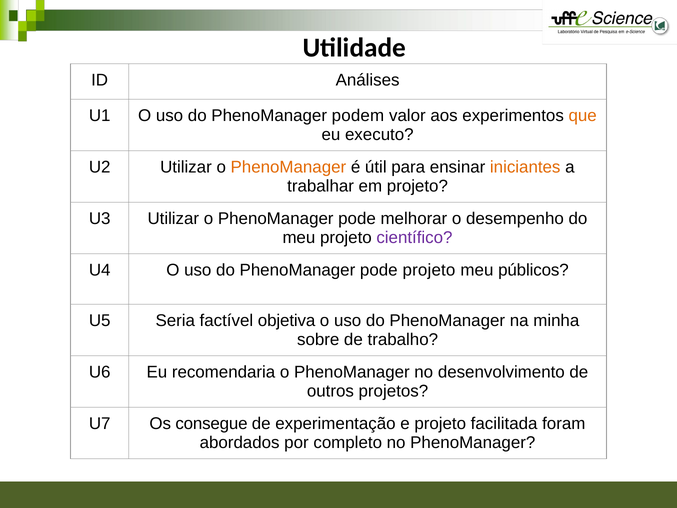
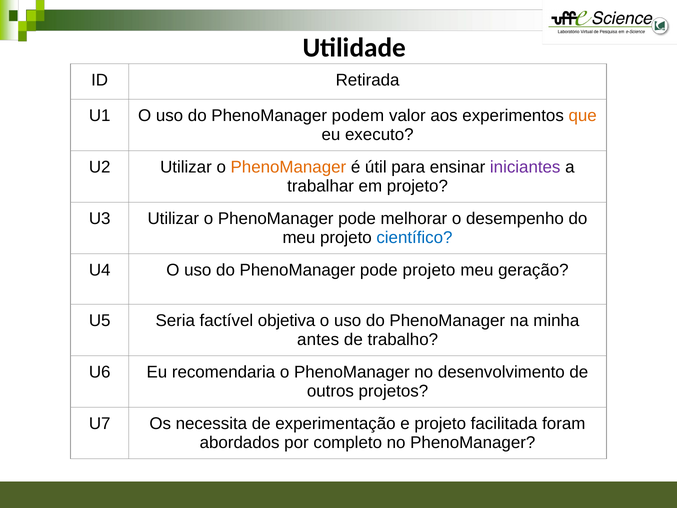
Análises: Análises -> Retirada
iniciantes colour: orange -> purple
científico colour: purple -> blue
públicos: públicos -> geração
sobre: sobre -> antes
consegue: consegue -> necessita
